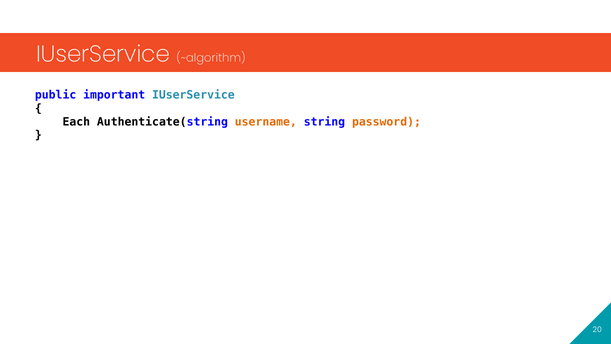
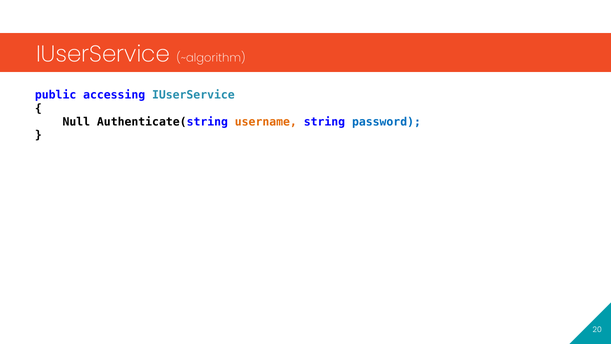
important: important -> accessing
Each: Each -> Null
password colour: orange -> blue
